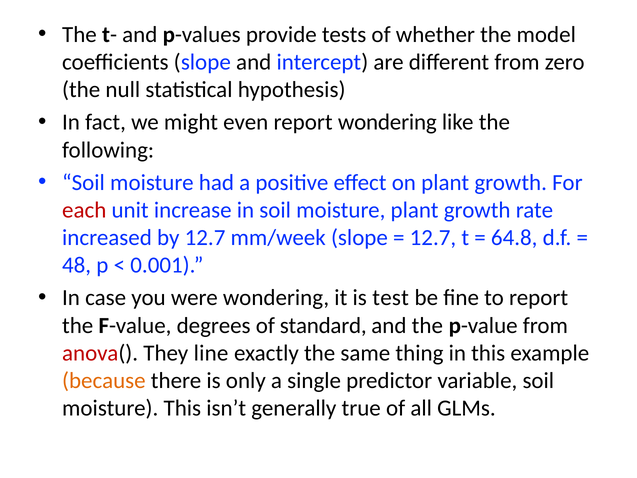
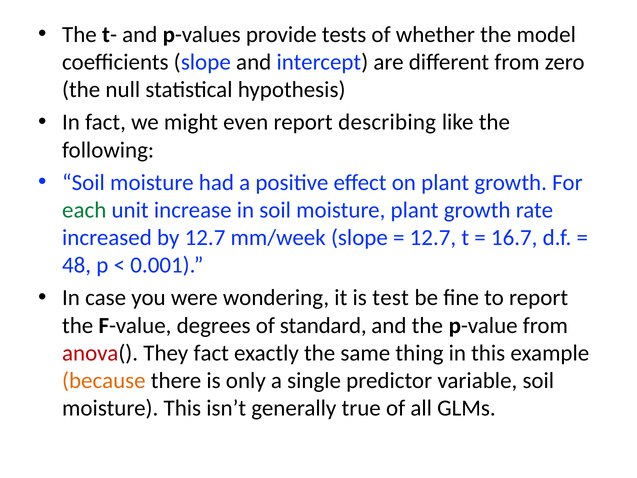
report wondering: wondering -> describing
each colour: red -> green
64.8: 64.8 -> 16.7
They line: line -> fact
